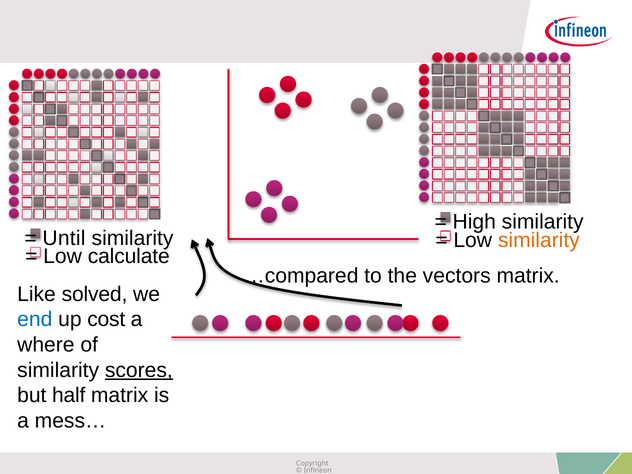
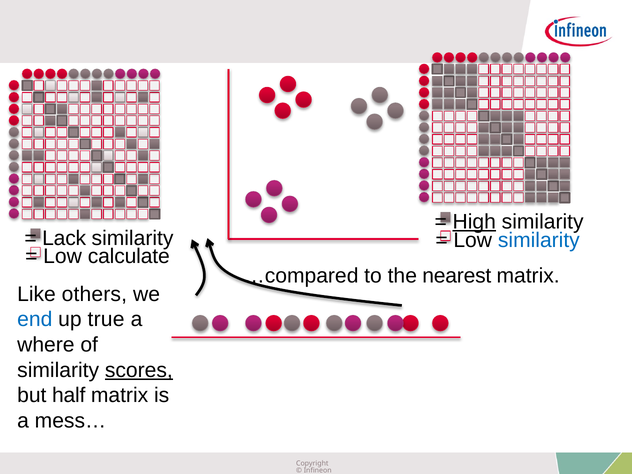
High underline: none -> present
Until: Until -> Lack
similarity at (539, 240) colour: orange -> blue
vectors: vectors -> nearest
solved: solved -> others
cost: cost -> true
